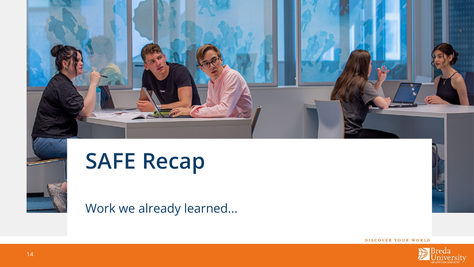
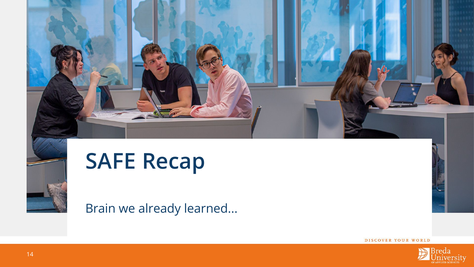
Work: Work -> Brain
